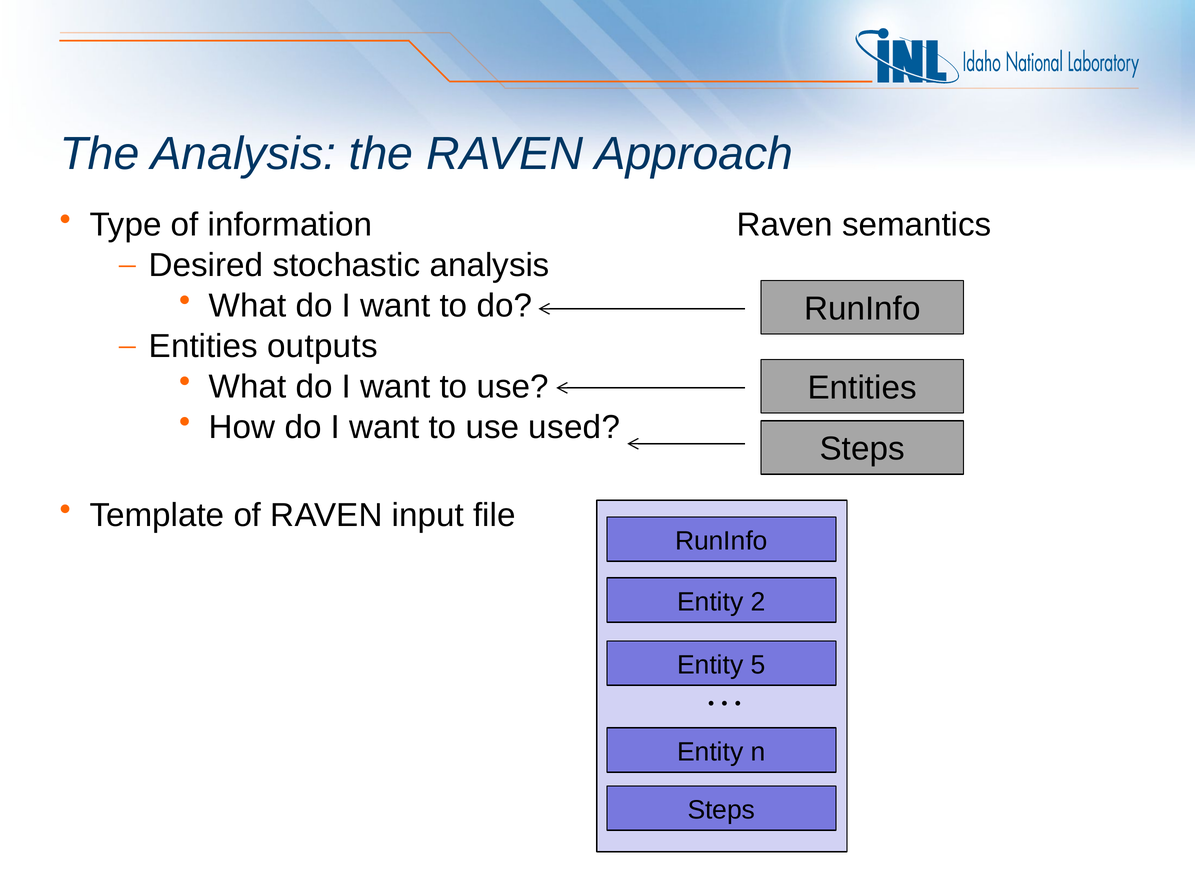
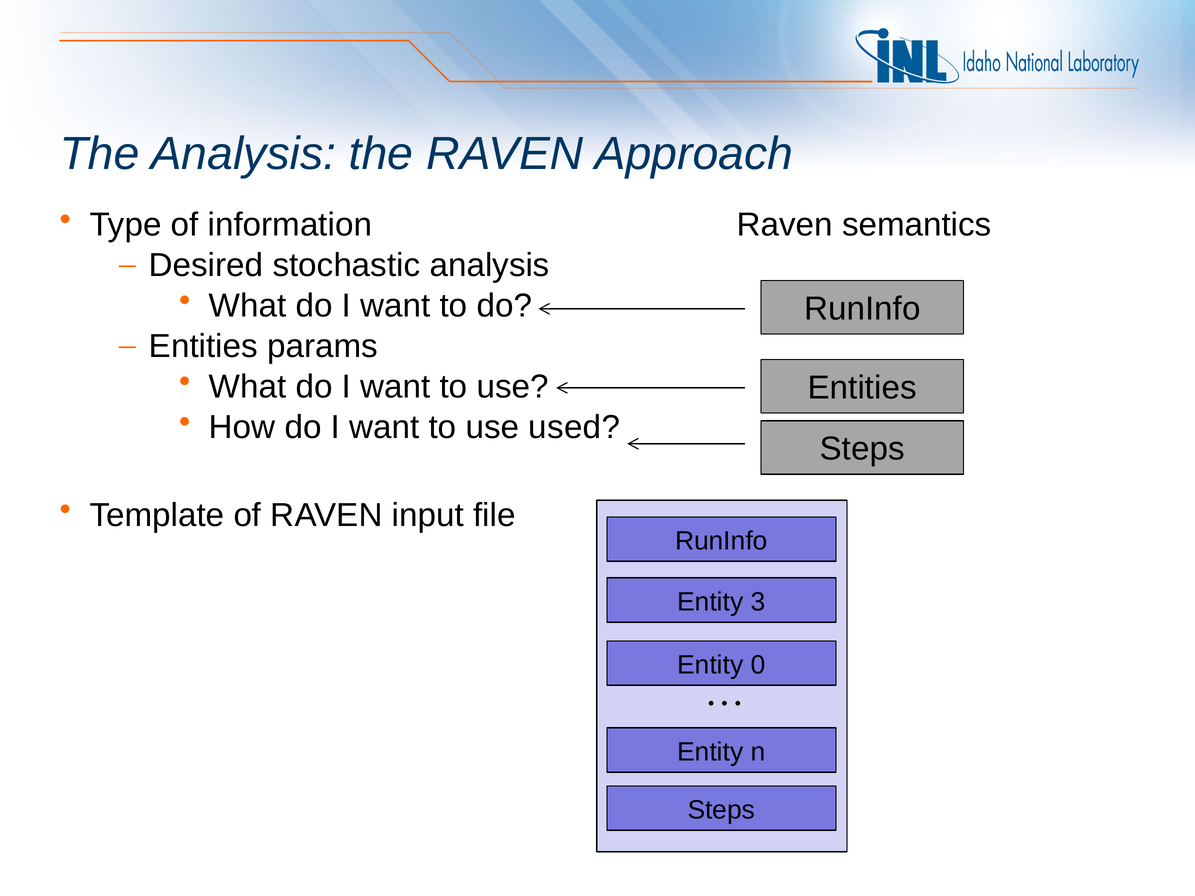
outputs: outputs -> params
2: 2 -> 3
5: 5 -> 0
